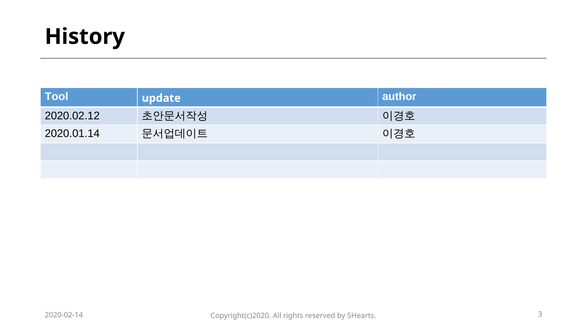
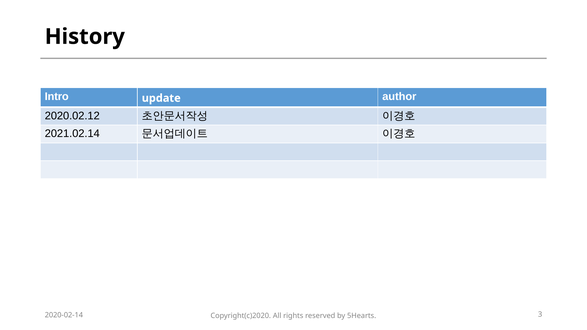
Tool: Tool -> Intro
2020.01.14: 2020.01.14 -> 2021.02.14
